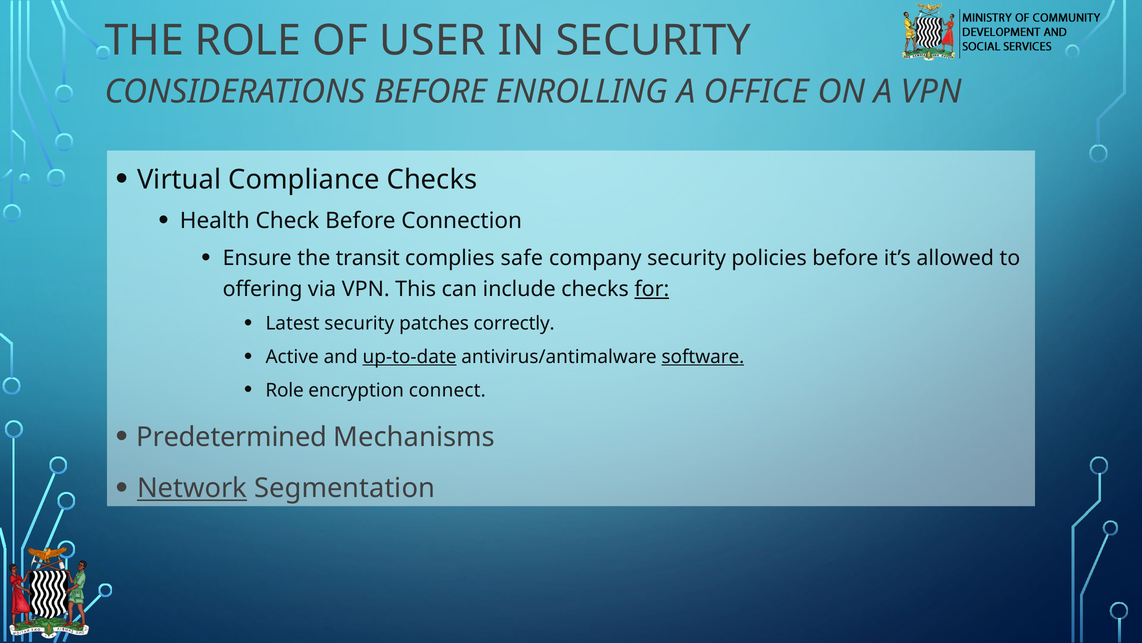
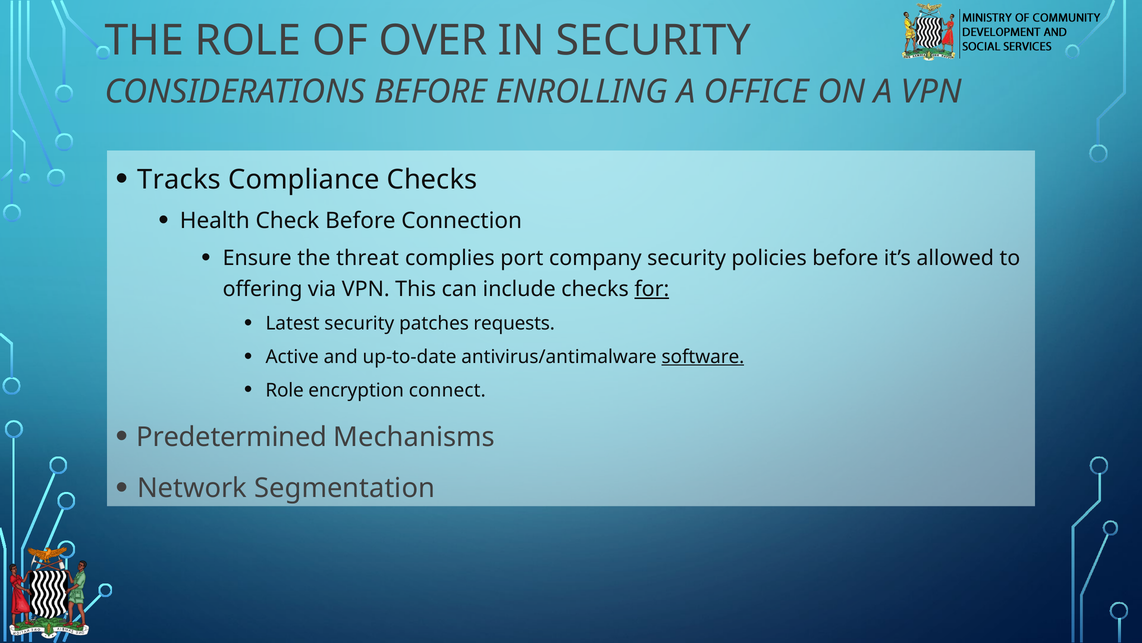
USER: USER -> OVER
Virtual: Virtual -> Tracks
transit: transit -> threat
safe: safe -> port
correctly: correctly -> requests
up-to-date underline: present -> none
Network underline: present -> none
